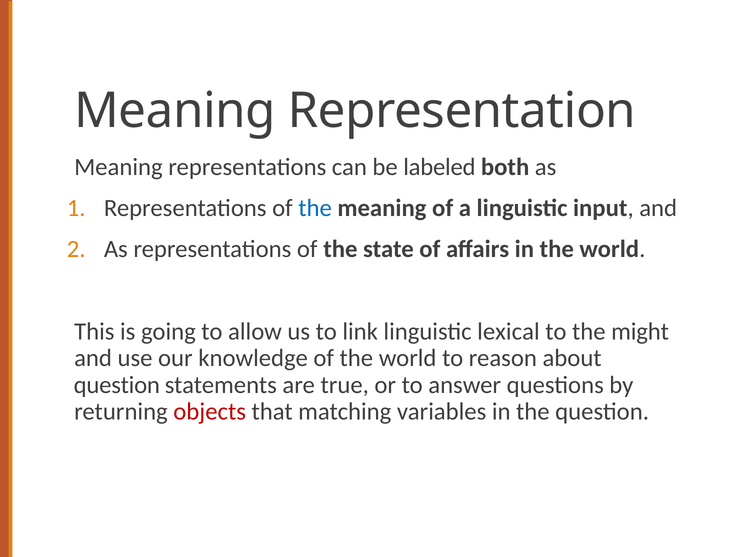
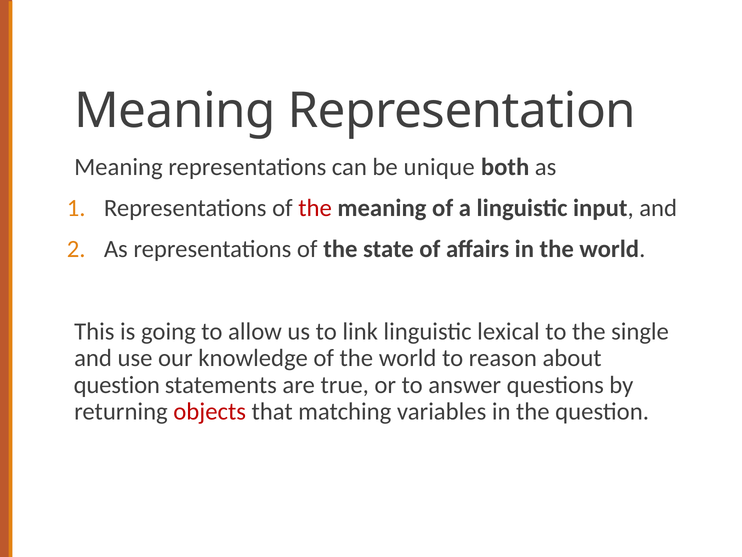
labeled: labeled -> unique
the at (315, 208) colour: blue -> red
might: might -> single
